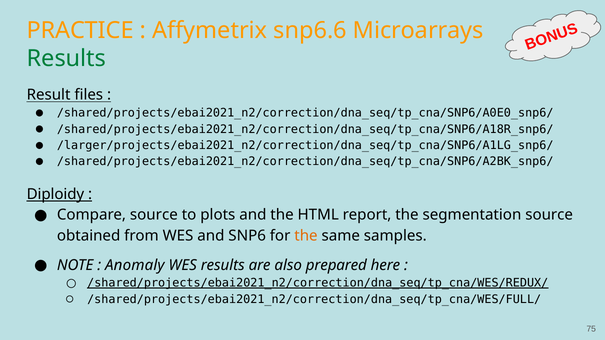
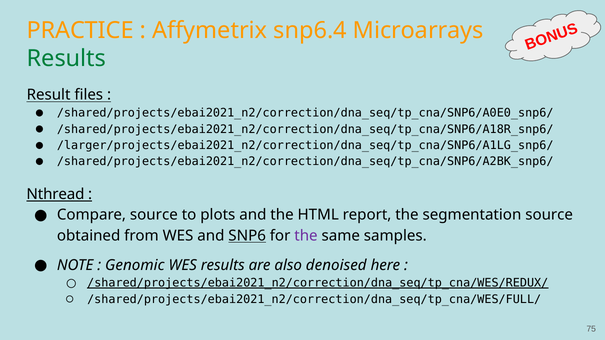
snp6.6: snp6.6 -> snp6.4
Diploidy: Diploidy -> Nthread
SNP6 underline: none -> present
the at (306, 236) colour: orange -> purple
Anomaly: Anomaly -> Genomic
prepared: prepared -> denoised
